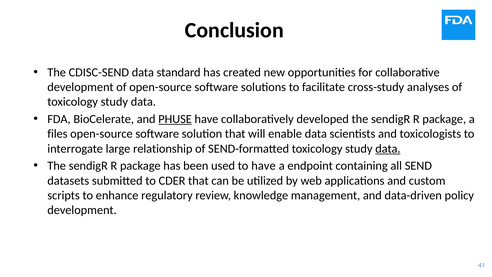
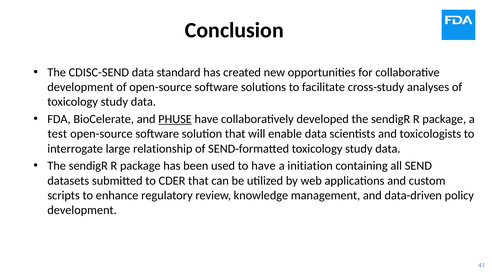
files: files -> test
data at (388, 149) underline: present -> none
endpoint: endpoint -> initiation
